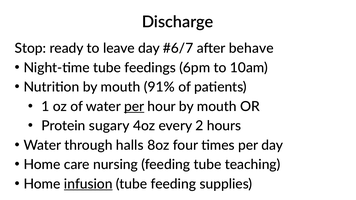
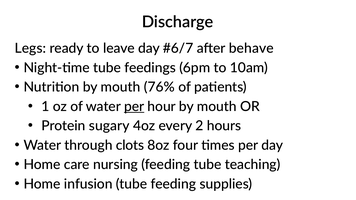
Stop: Stop -> Legs
91%: 91% -> 76%
halls: halls -> clots
infusion underline: present -> none
